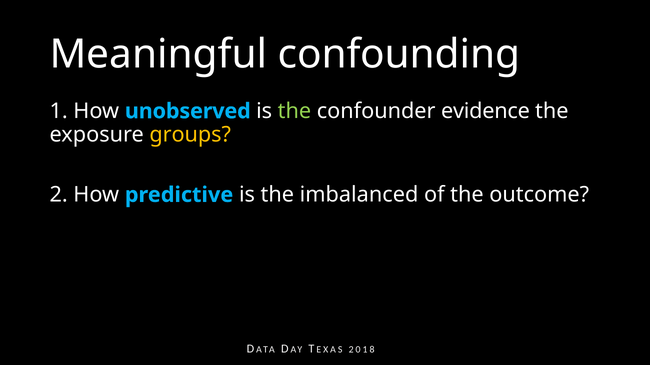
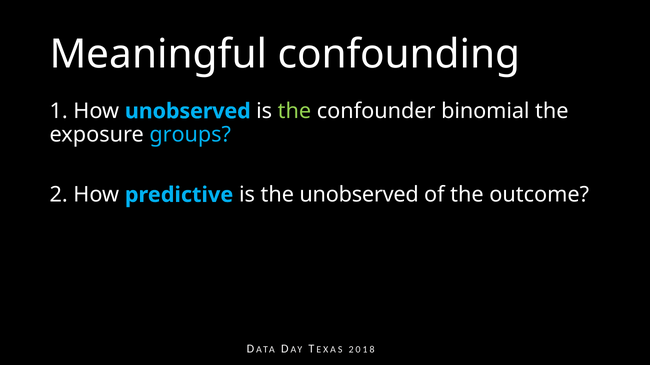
evidence: evidence -> binomial
groups colour: yellow -> light blue
the imbalanced: imbalanced -> unobserved
